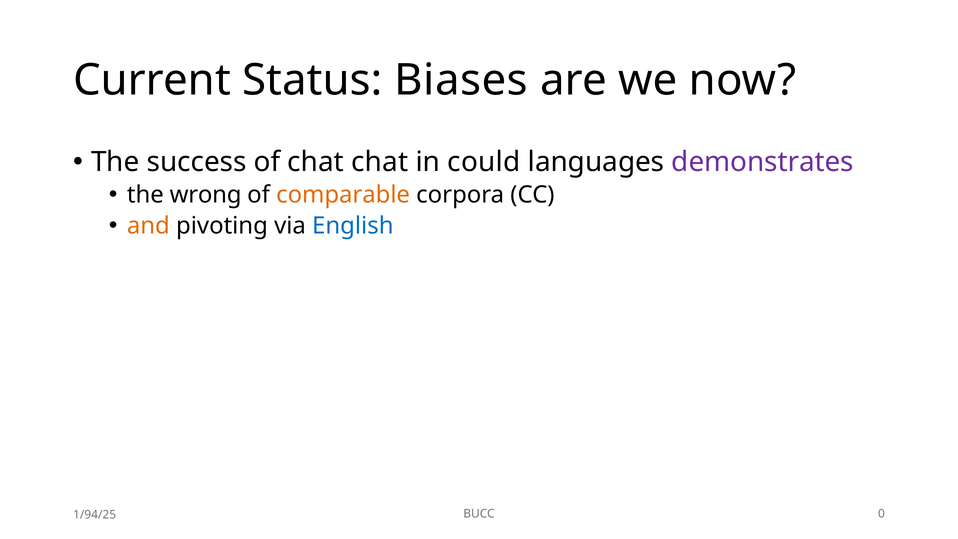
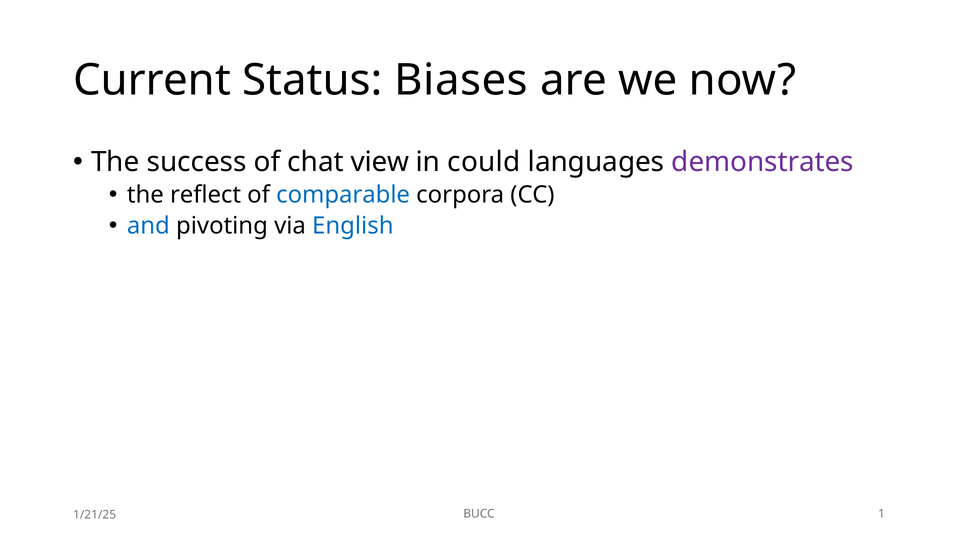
chat chat: chat -> view
wrong: wrong -> reflect
comparable colour: orange -> blue
and colour: orange -> blue
0: 0 -> 1
1/94/25: 1/94/25 -> 1/21/25
